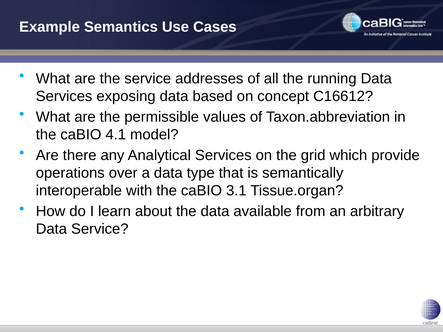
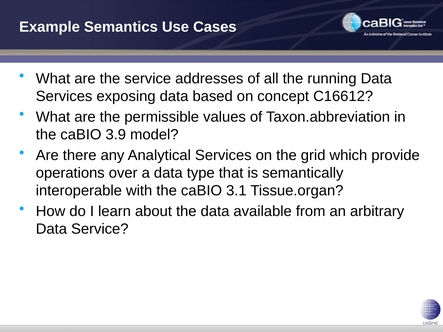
4.1: 4.1 -> 3.9
